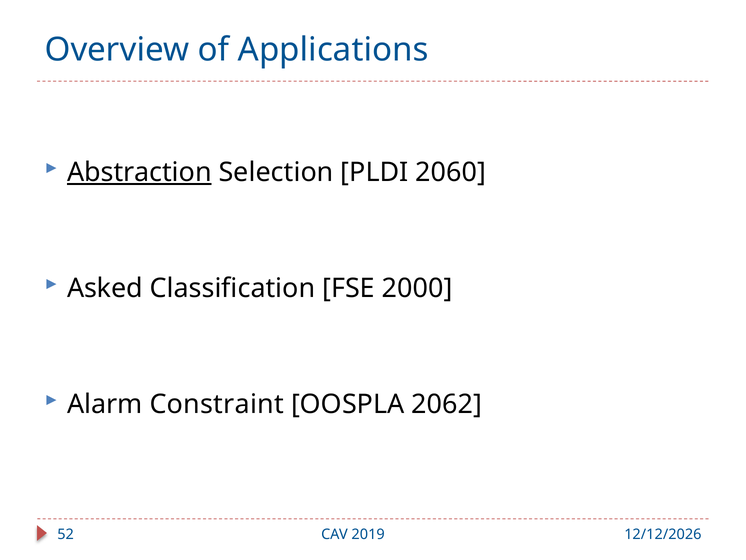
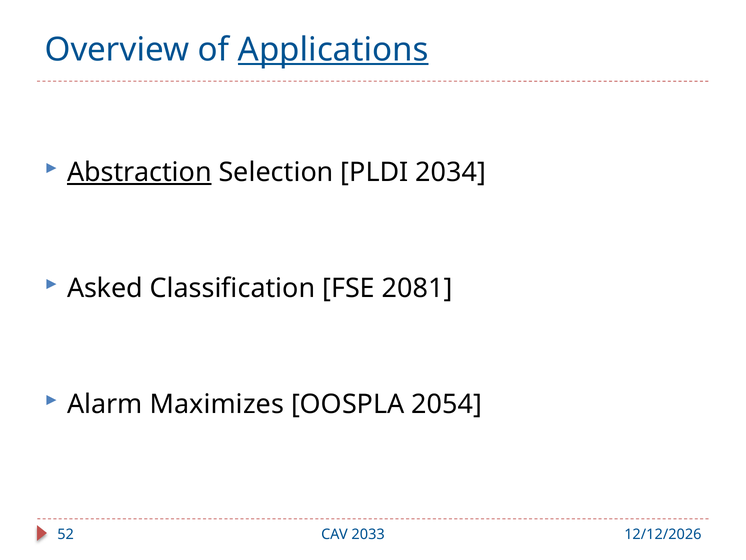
Applications underline: none -> present
2060: 2060 -> 2034
2000: 2000 -> 2081
Constraint: Constraint -> Maximizes
2062: 2062 -> 2054
2019: 2019 -> 2033
